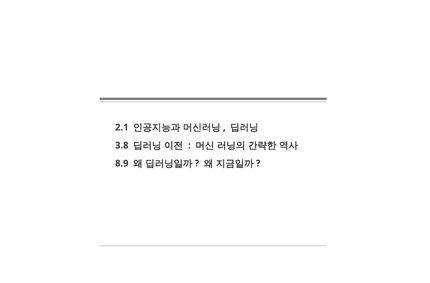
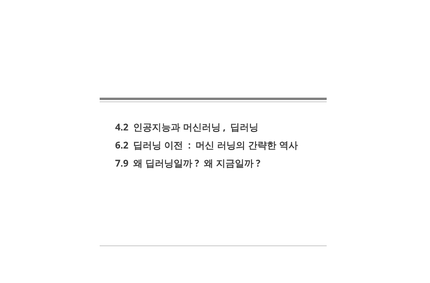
2.1: 2.1 -> 4.2
3.8: 3.8 -> 6.2
8.9: 8.9 -> 7.9
